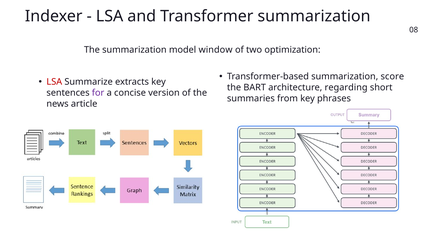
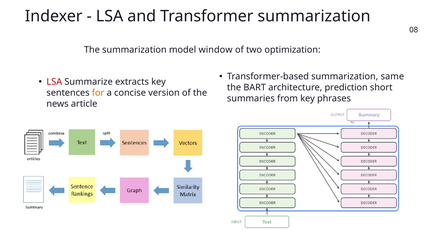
score: score -> same
regarding: regarding -> prediction
for colour: purple -> orange
